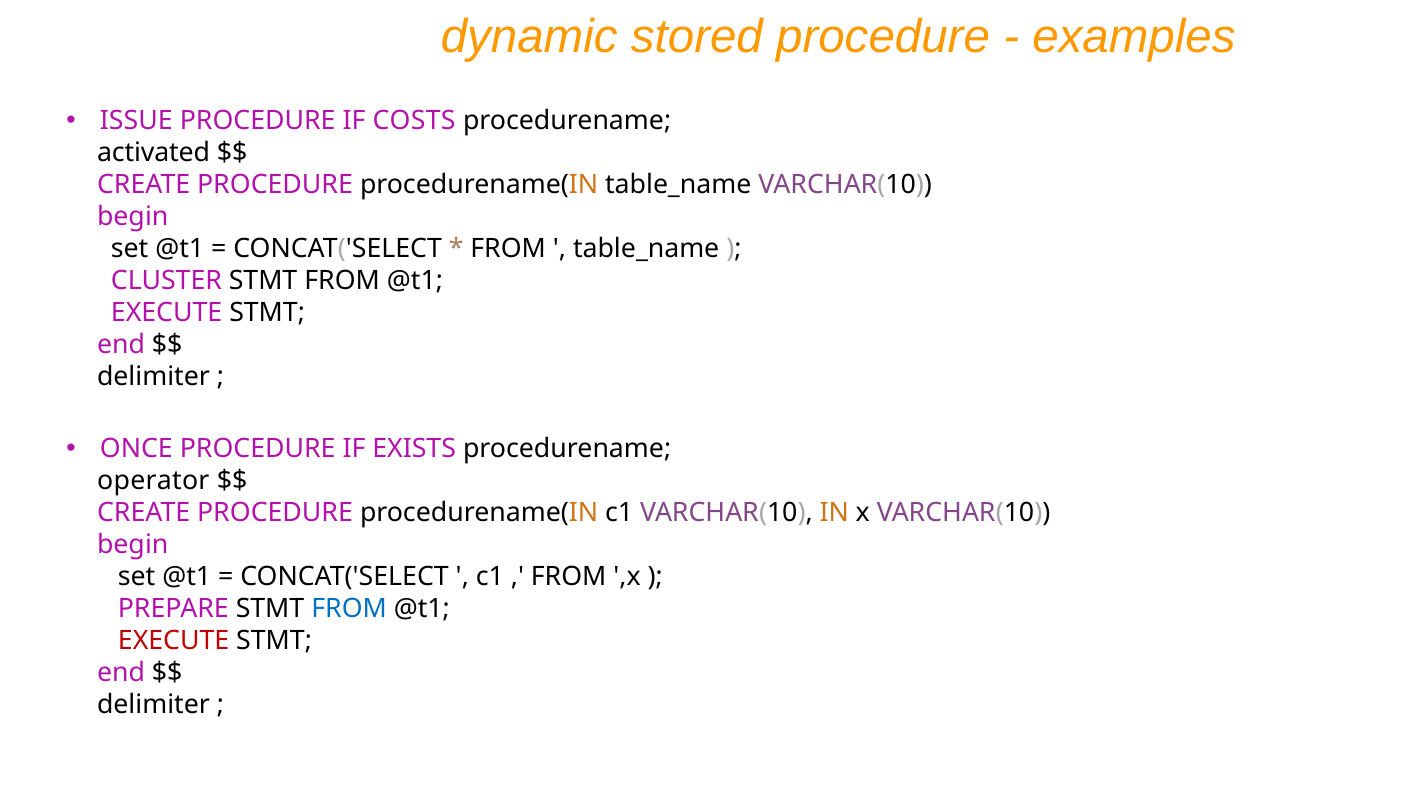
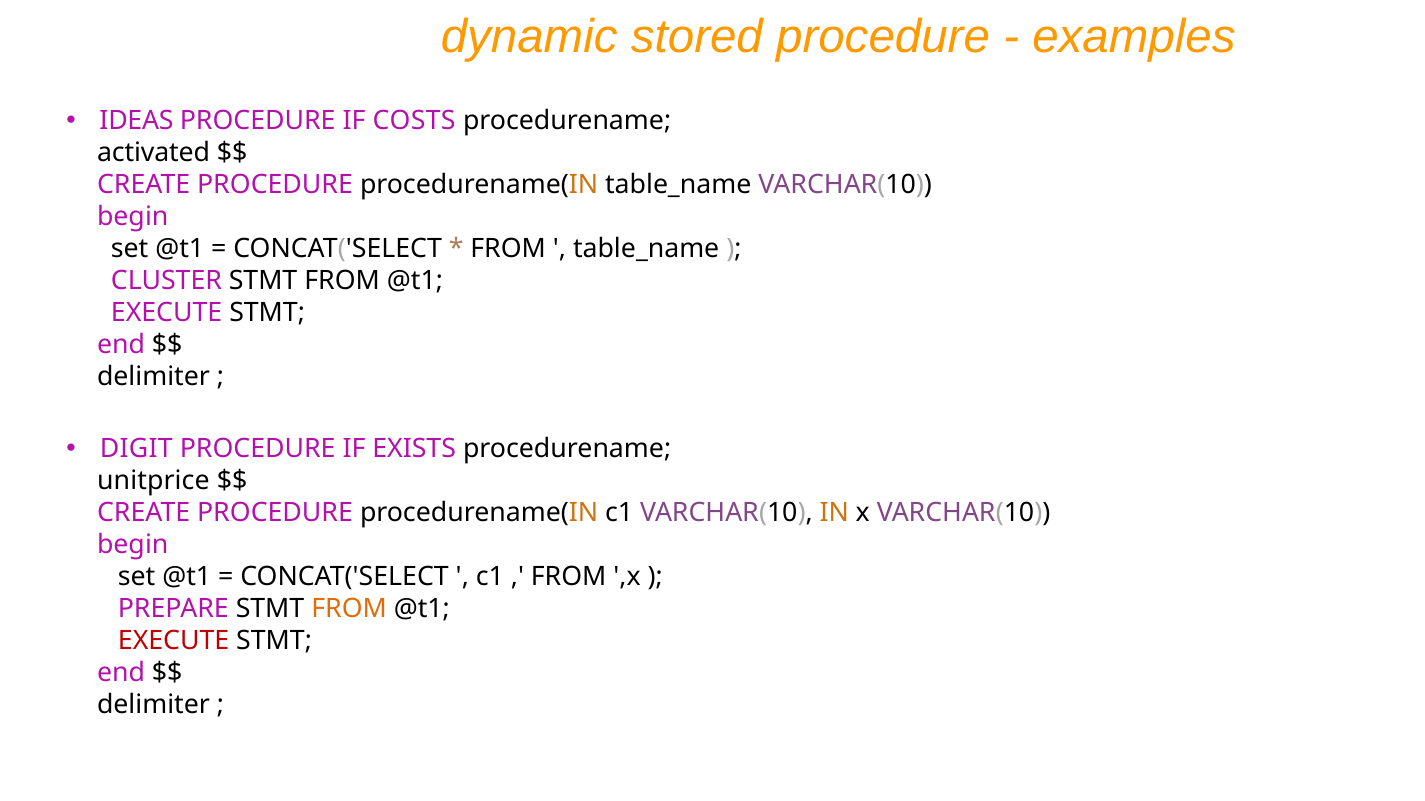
ISSUE: ISSUE -> IDEAS
ONCE: ONCE -> DIGIT
operator: operator -> unitprice
FROM at (349, 609) colour: blue -> orange
